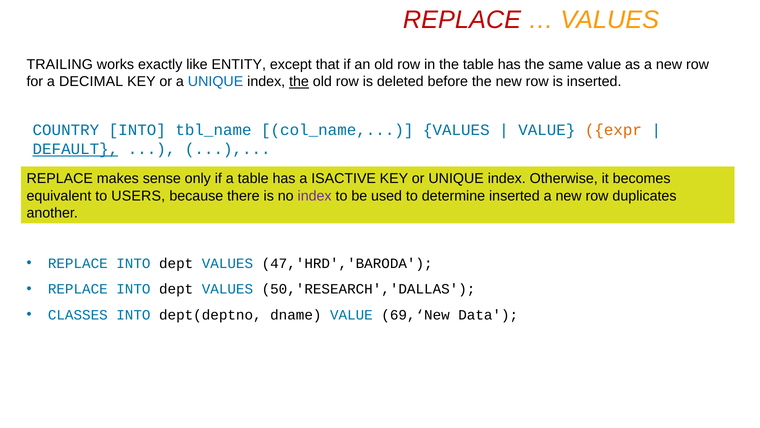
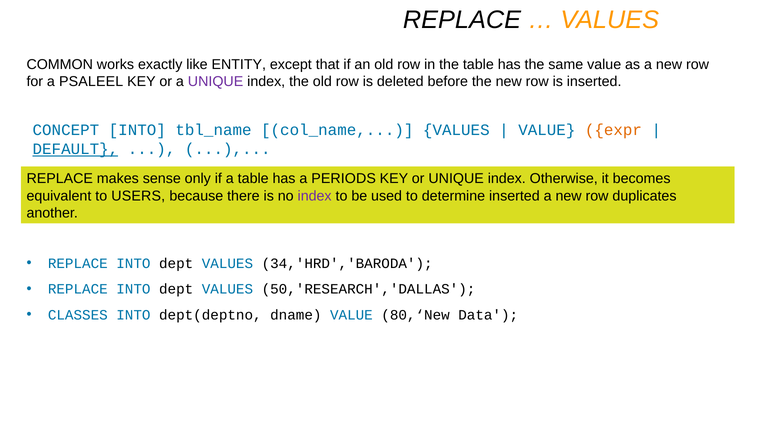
REPLACE at (462, 20) colour: red -> black
TRAILING: TRAILING -> COMMON
DECIMAL: DECIMAL -> PSALEEL
UNIQUE at (216, 82) colour: blue -> purple
the at (299, 82) underline: present -> none
COUNTRY: COUNTRY -> CONCEPT
ISACTIVE: ISACTIVE -> PERIODS
47,'HRD','BARODA: 47,'HRD','BARODA -> 34,'HRD','BARODA
69,‘New: 69,‘New -> 80,‘New
